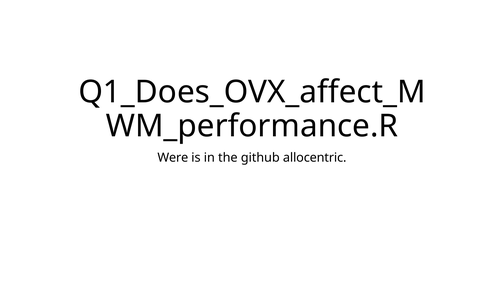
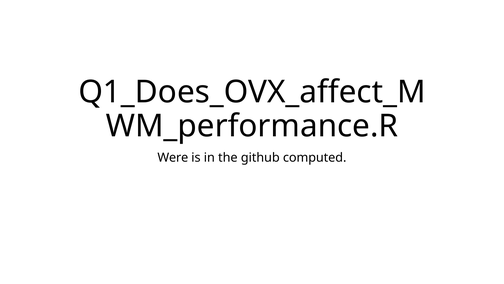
allocentric: allocentric -> computed
